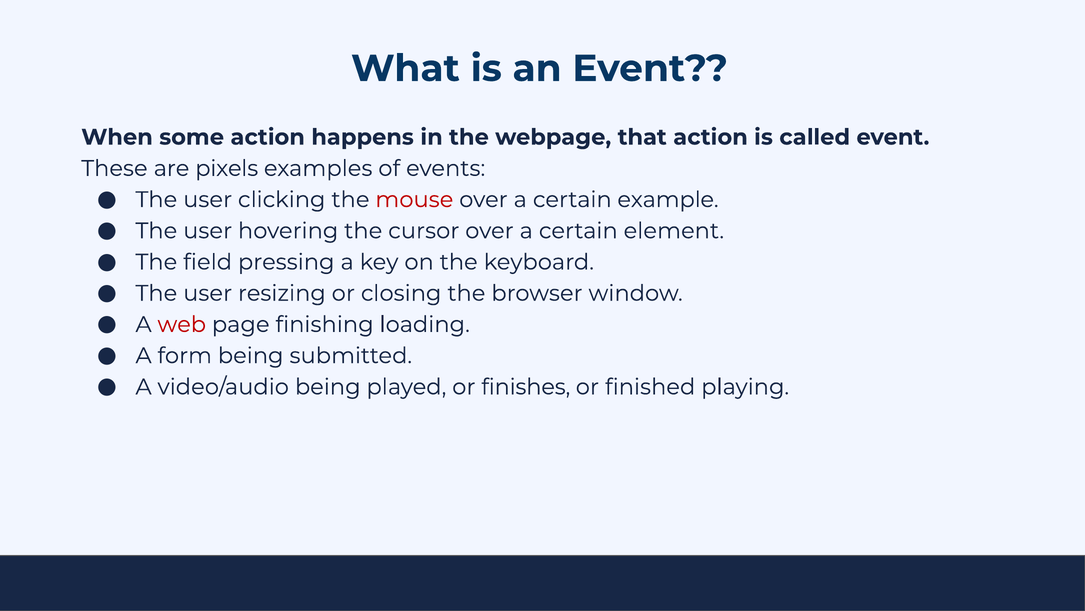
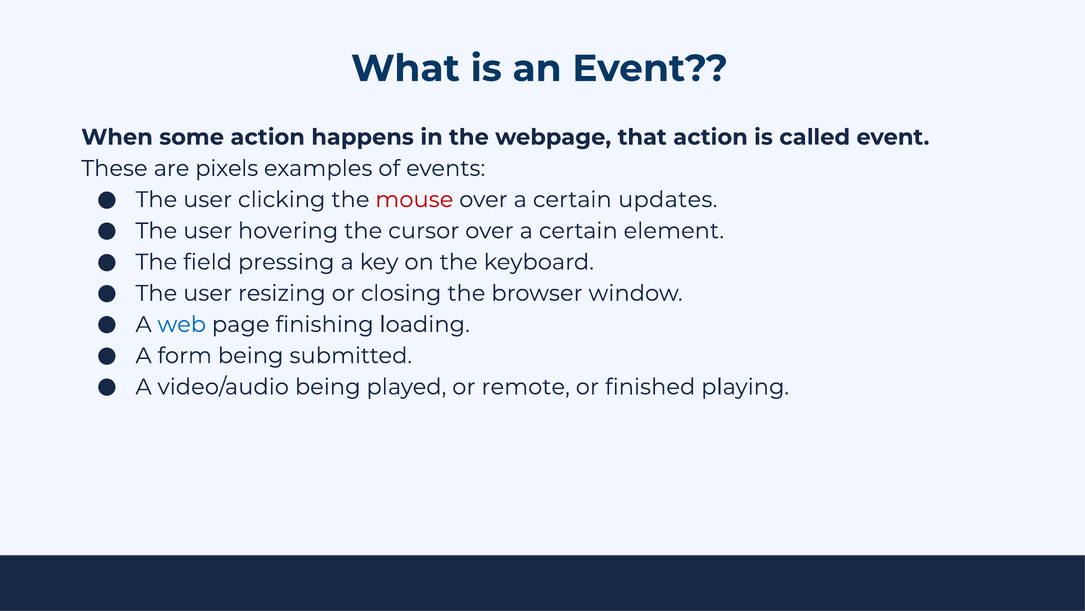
example: example -> updates
web colour: red -> blue
finishes: finishes -> remote
